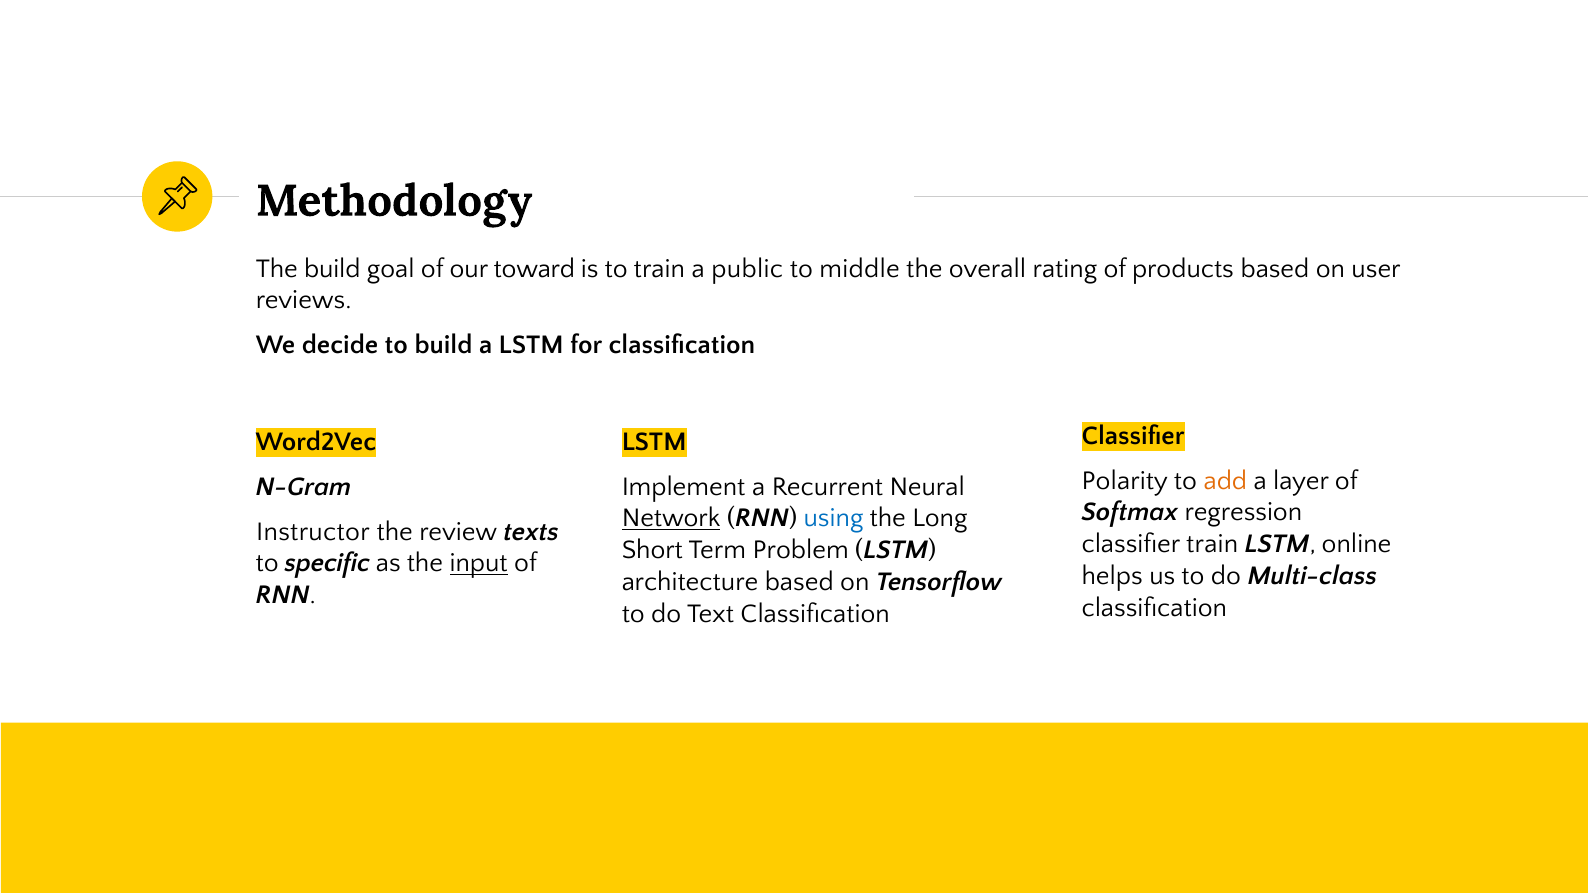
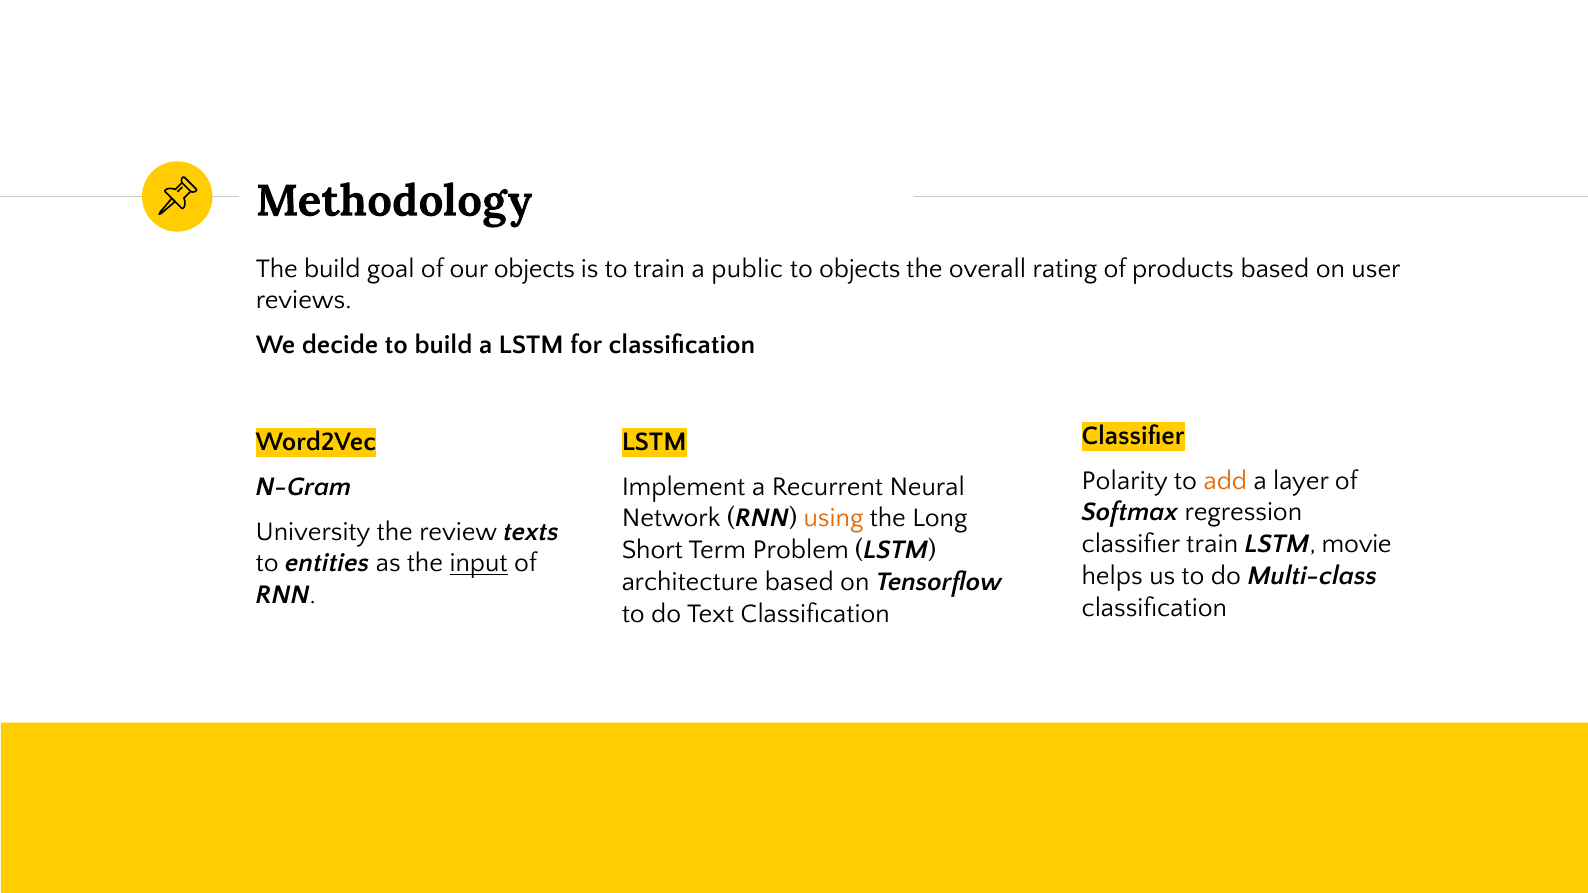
our toward: toward -> objects
to middle: middle -> objects
Network underline: present -> none
using colour: blue -> orange
Instructor: Instructor -> University
online: online -> movie
specific: specific -> entities
